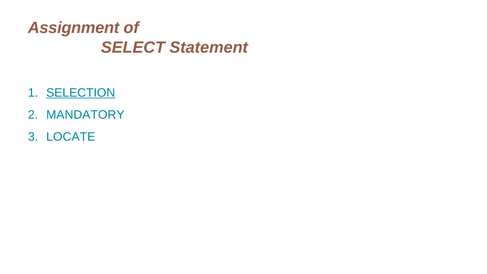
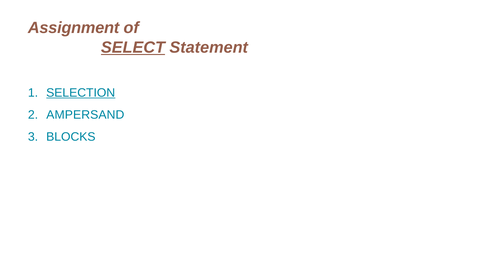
SELECT underline: none -> present
MANDATORY: MANDATORY -> AMPERSAND
LOCATE: LOCATE -> BLOCKS
